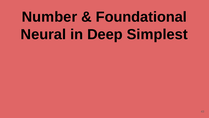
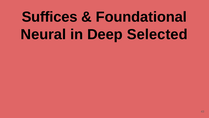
Number: Number -> Suffices
Simplest: Simplest -> Selected
